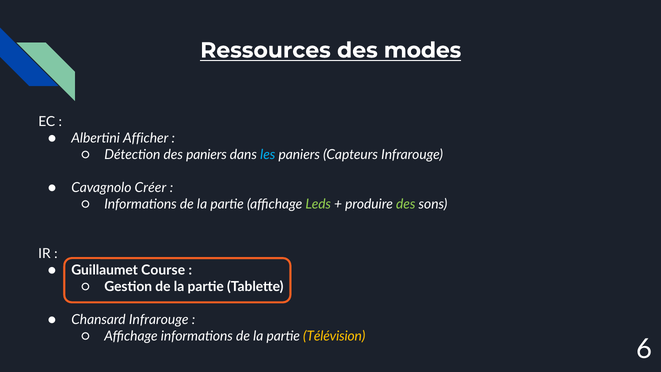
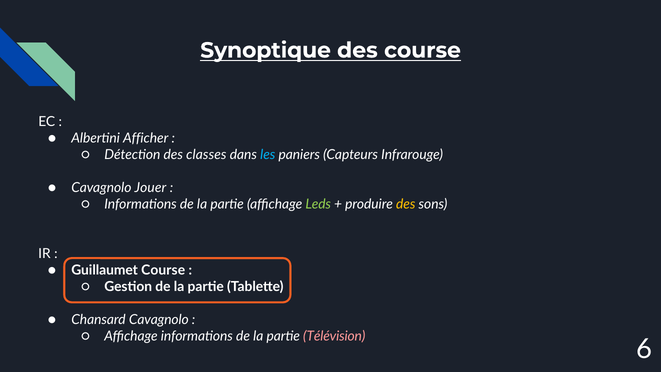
Ressources: Ressources -> Synoptique
des modes: modes -> course
des paniers: paniers -> classes
Créer: Créer -> Jouer
des at (406, 204) colour: light green -> yellow
Chansard Infrarouge: Infrarouge -> Cavagnolo
Télévision colour: yellow -> pink
